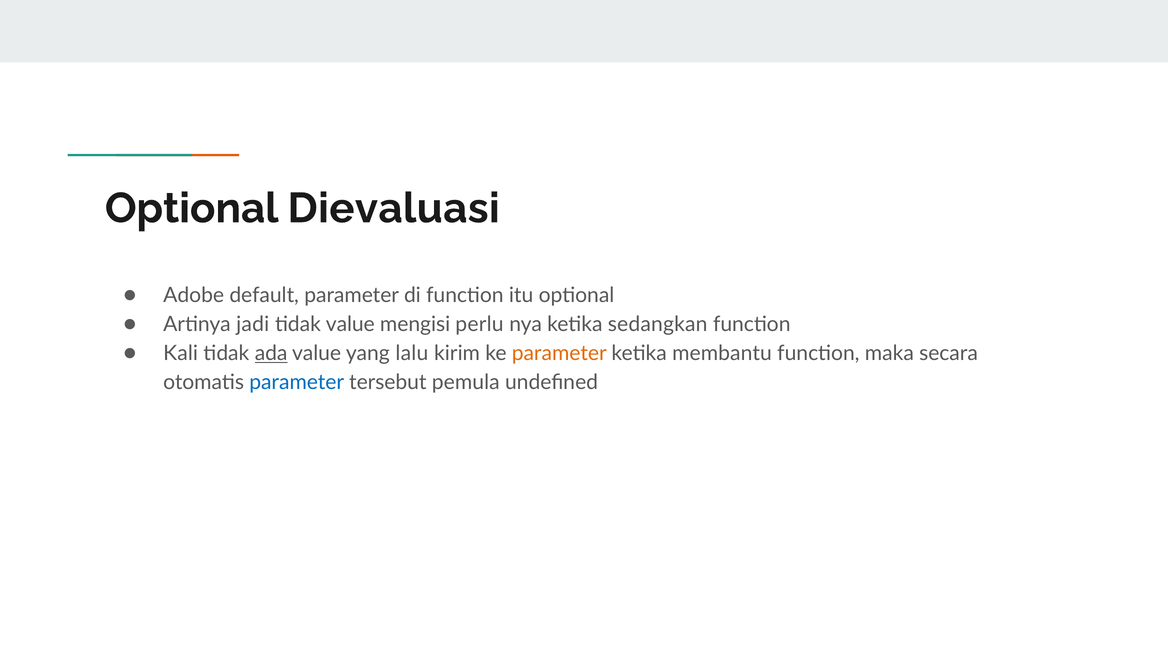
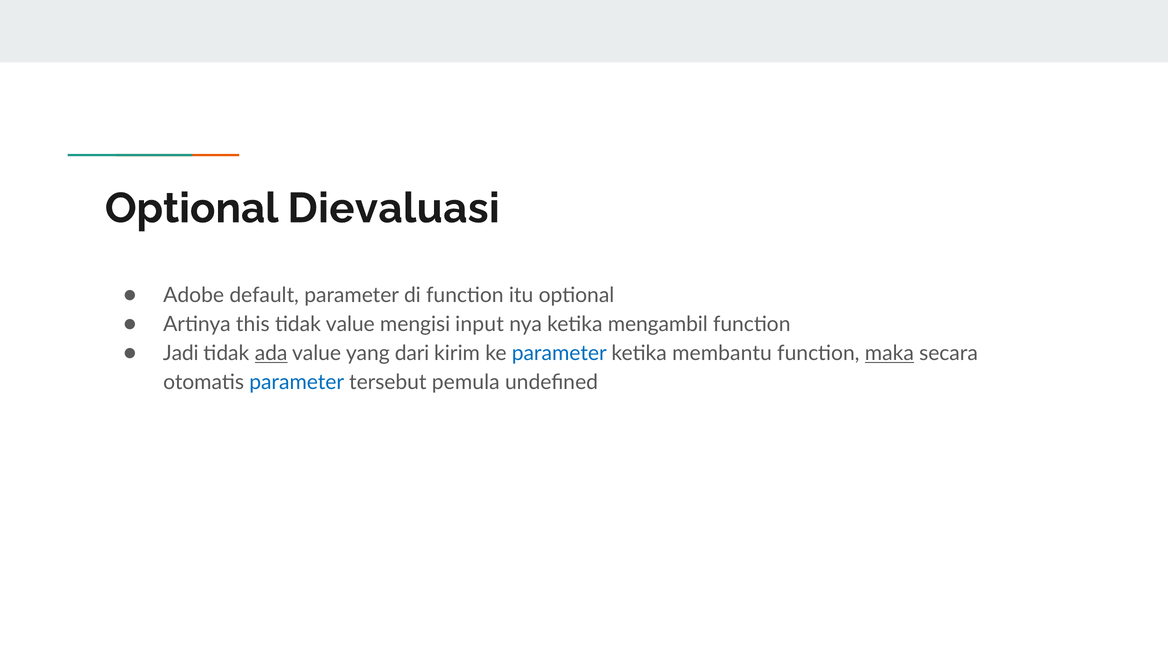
jadi: jadi -> this
perlu: perlu -> input
sedangkan: sedangkan -> mengambil
Kali: Kali -> Jadi
lalu: lalu -> dari
parameter at (559, 353) colour: orange -> blue
maka underline: none -> present
